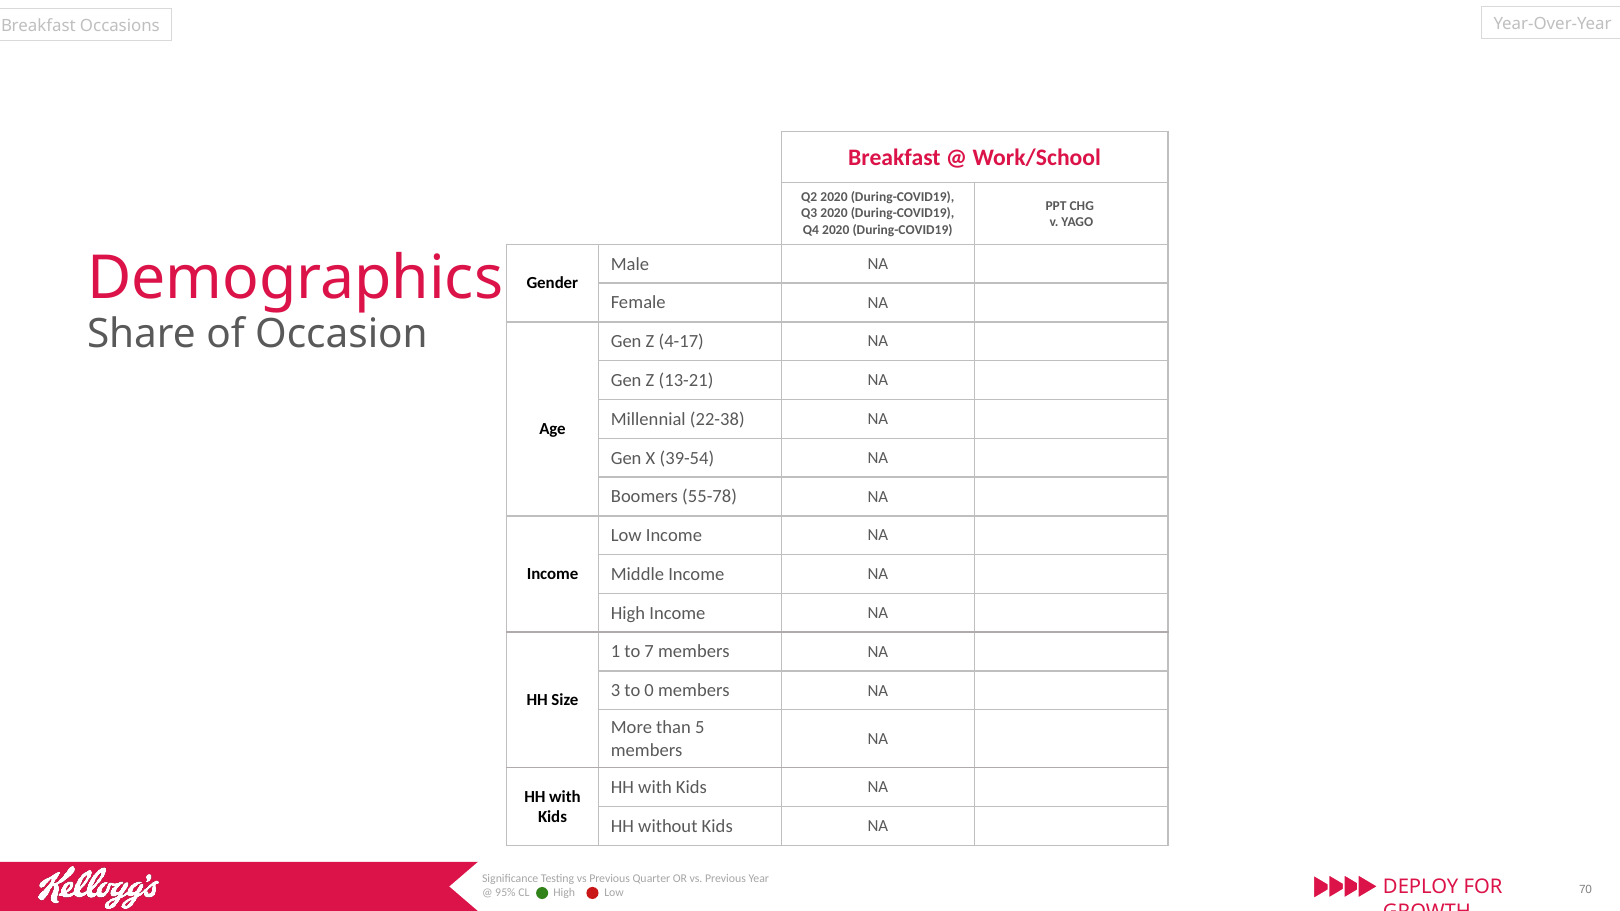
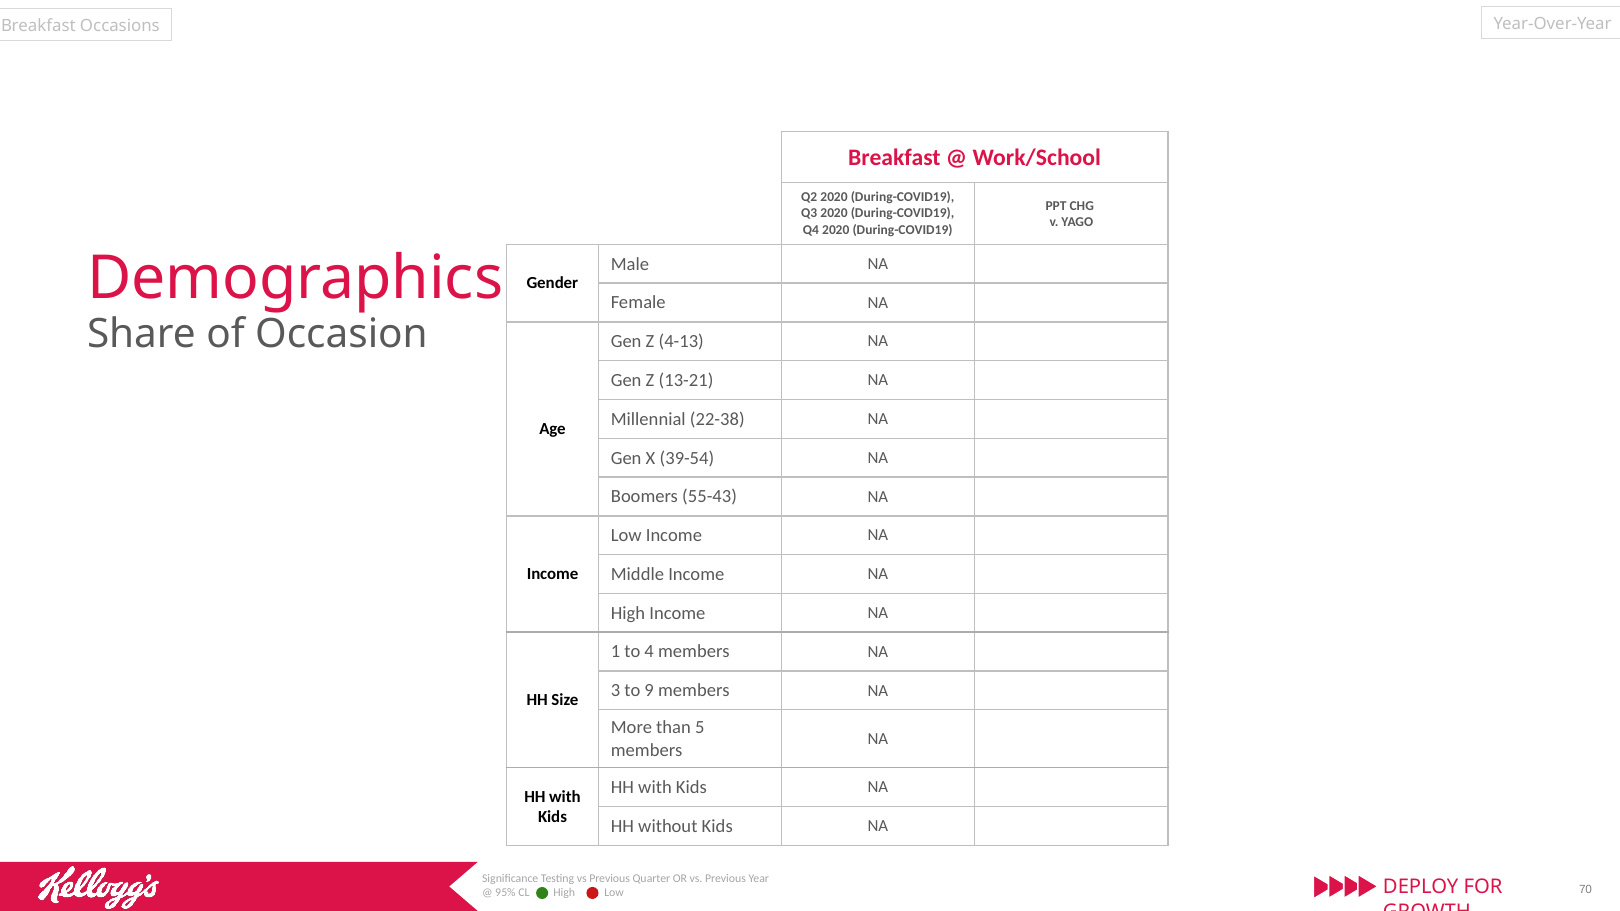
4-17: 4-17 -> 4-13
55-78: 55-78 -> 55-43
7: 7 -> 4
0: 0 -> 9
